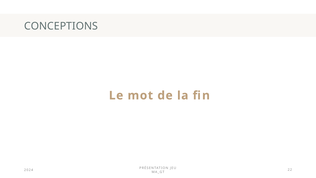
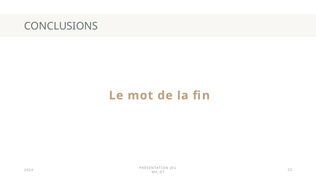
CONCEPTIONS: CONCEPTIONS -> CONCLUSIONS
